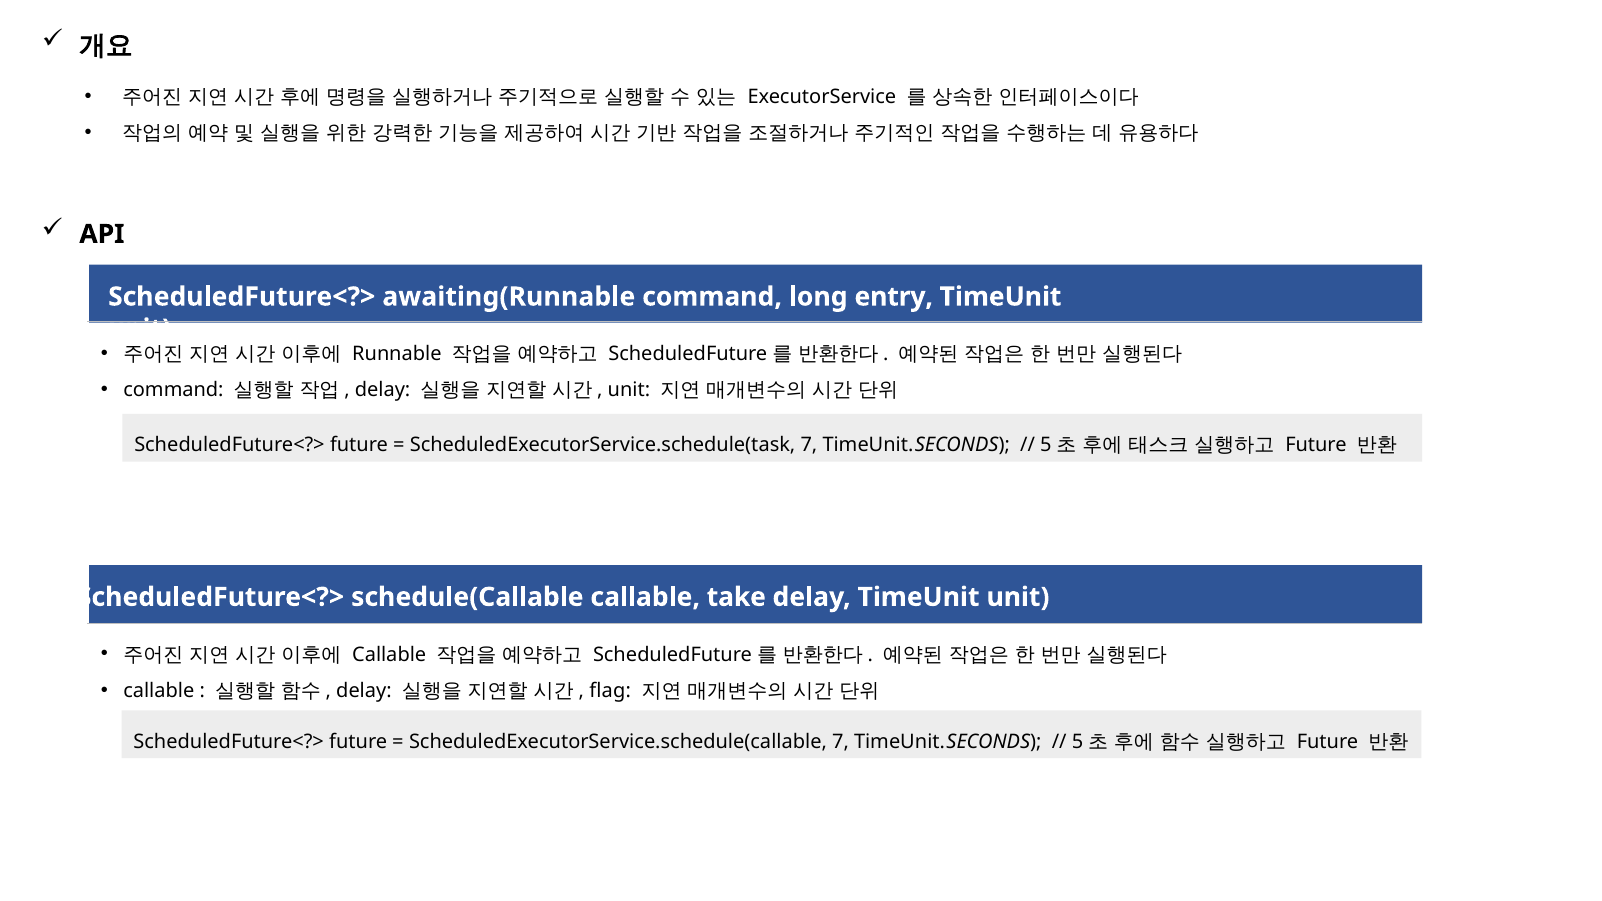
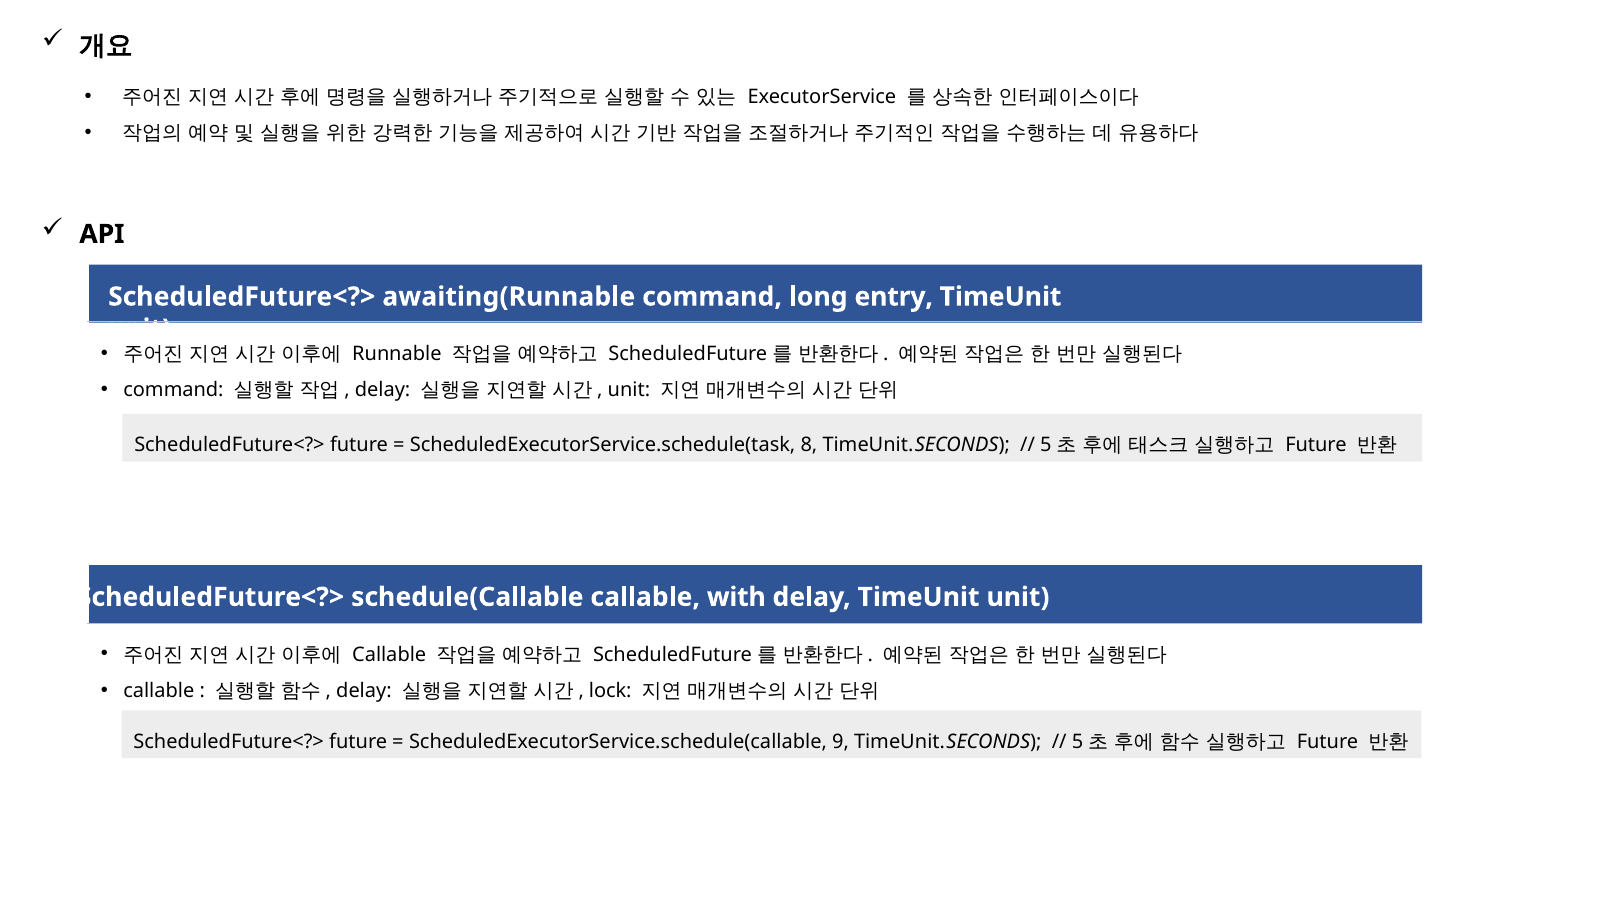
ScheduledExecutorService.schedule(task 7: 7 -> 8
take: take -> with
flag: flag -> lock
ScheduledExecutorService.schedule(callable 7: 7 -> 9
